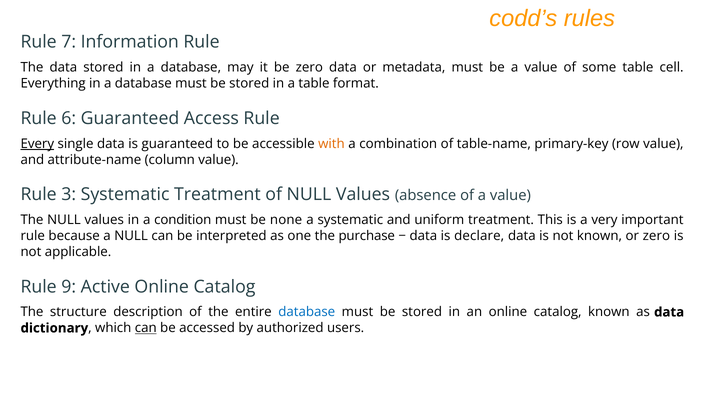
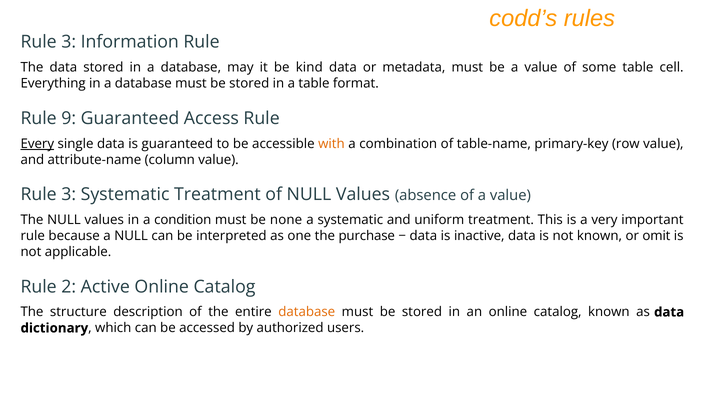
7 at (69, 42): 7 -> 3
be zero: zero -> kind
6: 6 -> 9
declare: declare -> inactive
or zero: zero -> omit
9: 9 -> 2
database at (307, 312) colour: blue -> orange
can at (146, 328) underline: present -> none
